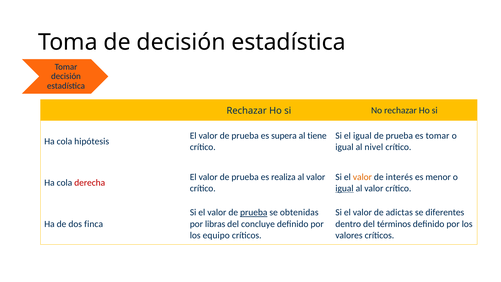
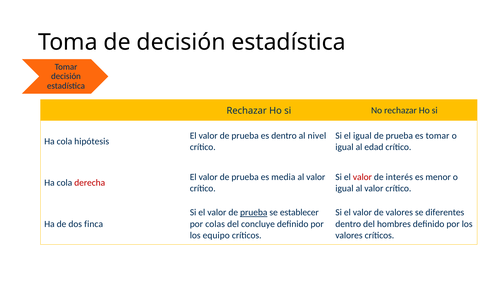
es supera: supera -> dentro
tiene: tiene -> nivel
nivel: nivel -> edad
realiza: realiza -> media
valor at (362, 177) colour: orange -> red
igual at (344, 188) underline: present -> none
obtenidas: obtenidas -> establecer
de adictas: adictas -> valores
libras: libras -> colas
términos: términos -> hombres
